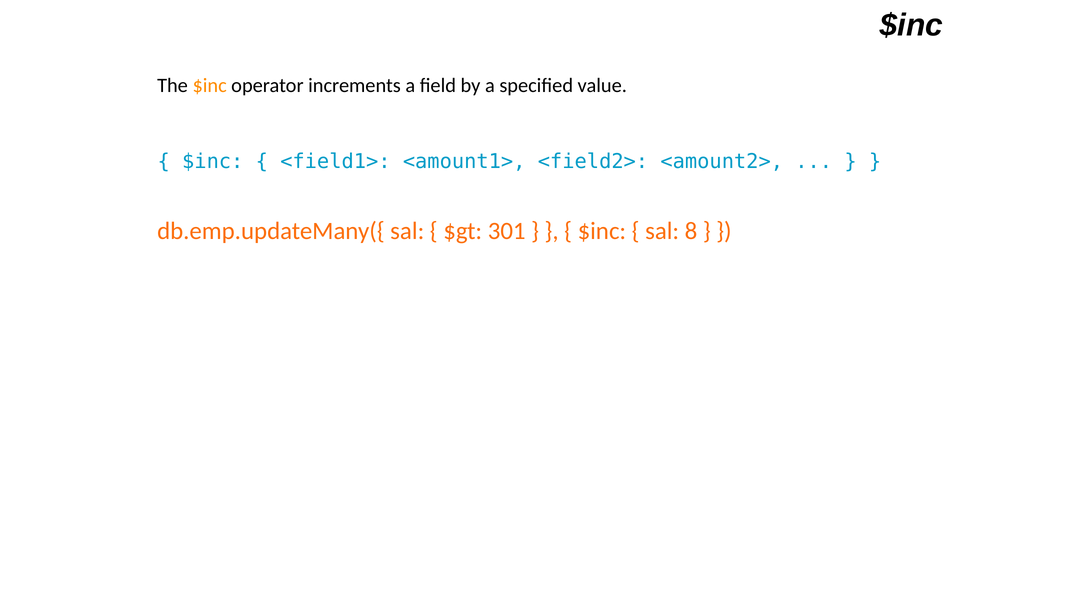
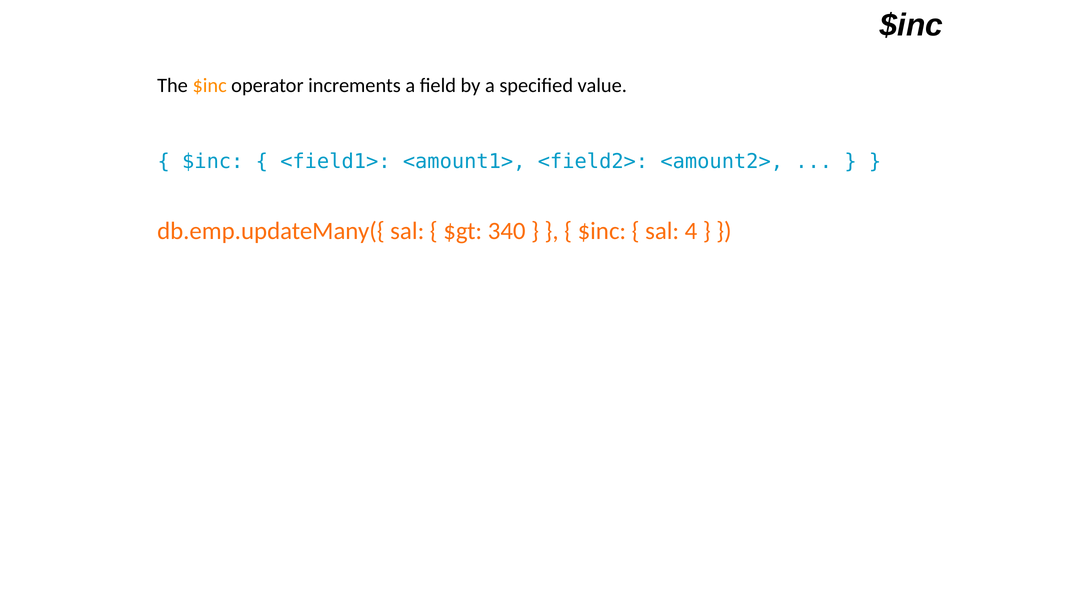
301: 301 -> 340
8: 8 -> 4
